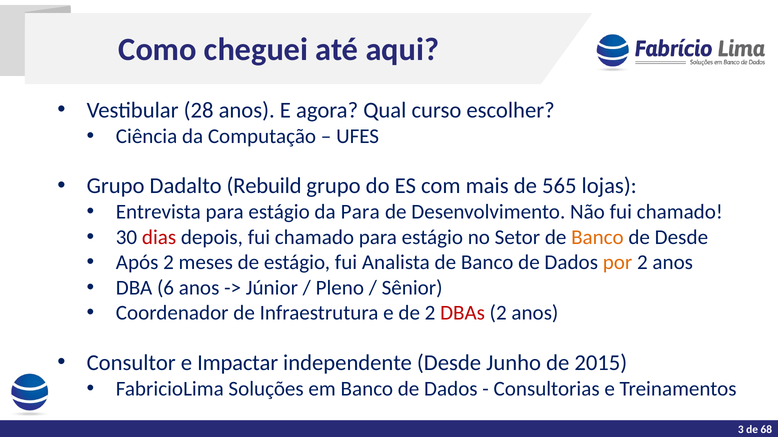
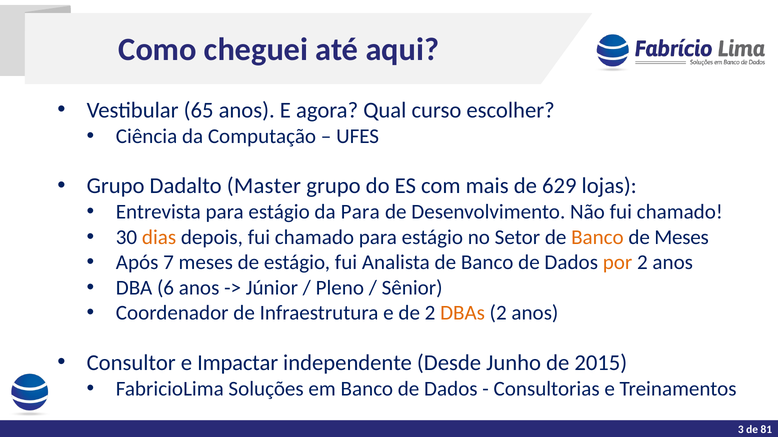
28: 28 -> 65
Rebuild: Rebuild -> Master
565: 565 -> 629
dias colour: red -> orange
de Desde: Desde -> Meses
2 at (168, 263): 2 -> 7
DBAs colour: red -> orange
68: 68 -> 81
